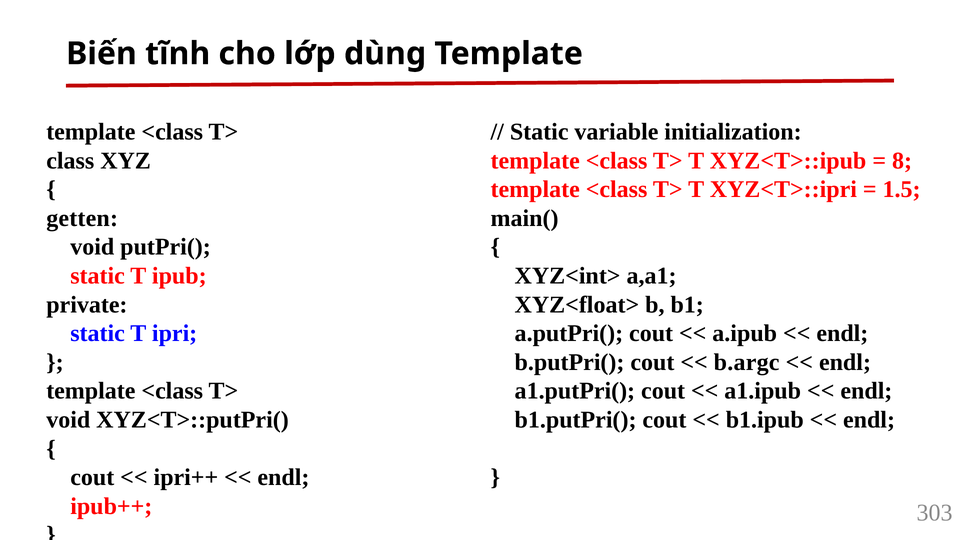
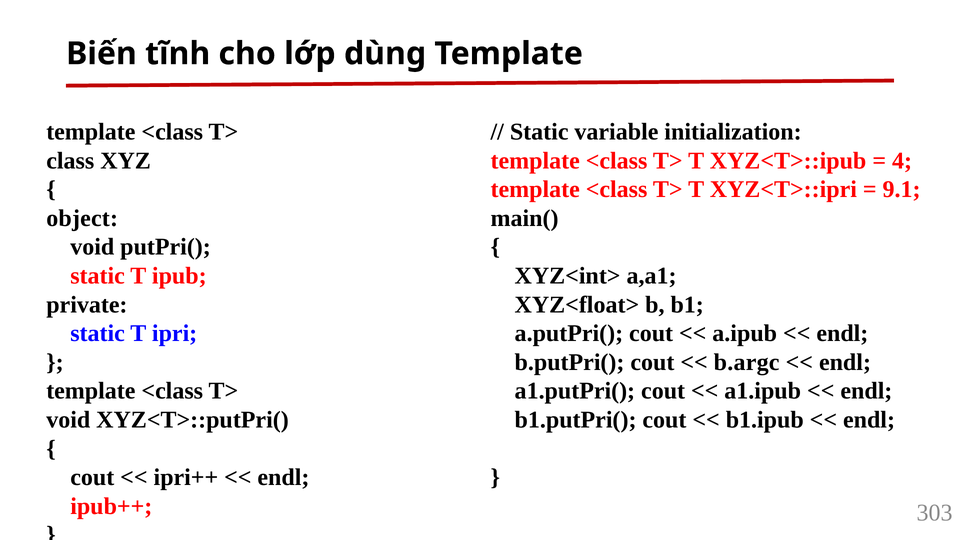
8: 8 -> 4
1.5: 1.5 -> 9.1
getten: getten -> object
